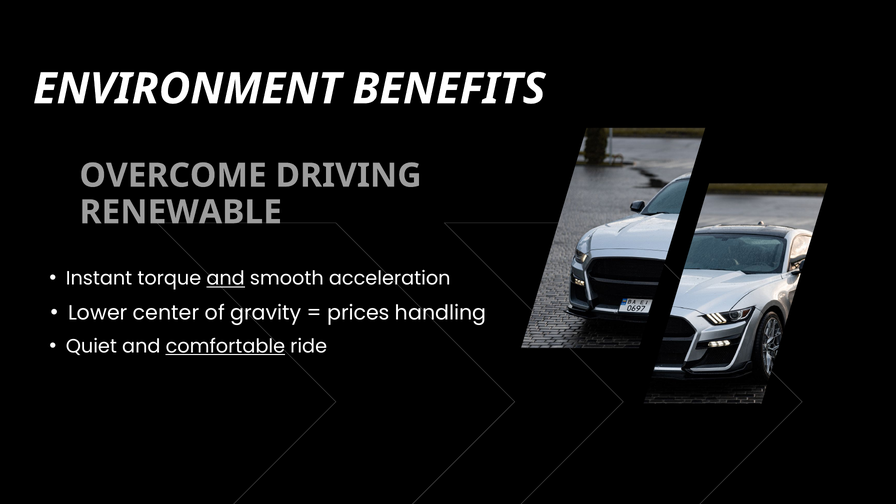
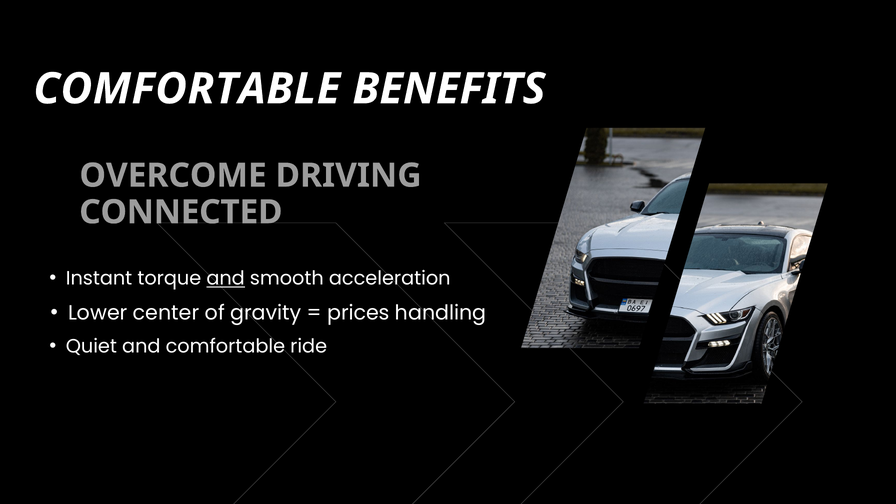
ENVIRONMENT at (187, 89): ENVIRONMENT -> COMFORTABLE
RENEWABLE: RENEWABLE -> CONNECTED
comfortable at (225, 346) underline: present -> none
